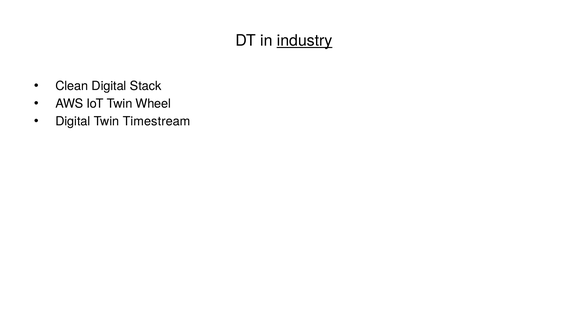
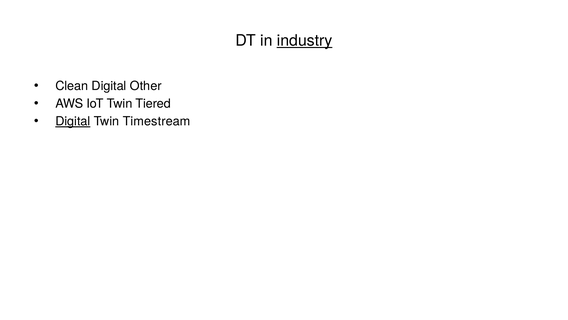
Stack: Stack -> Other
Wheel: Wheel -> Tiered
Digital at (73, 121) underline: none -> present
